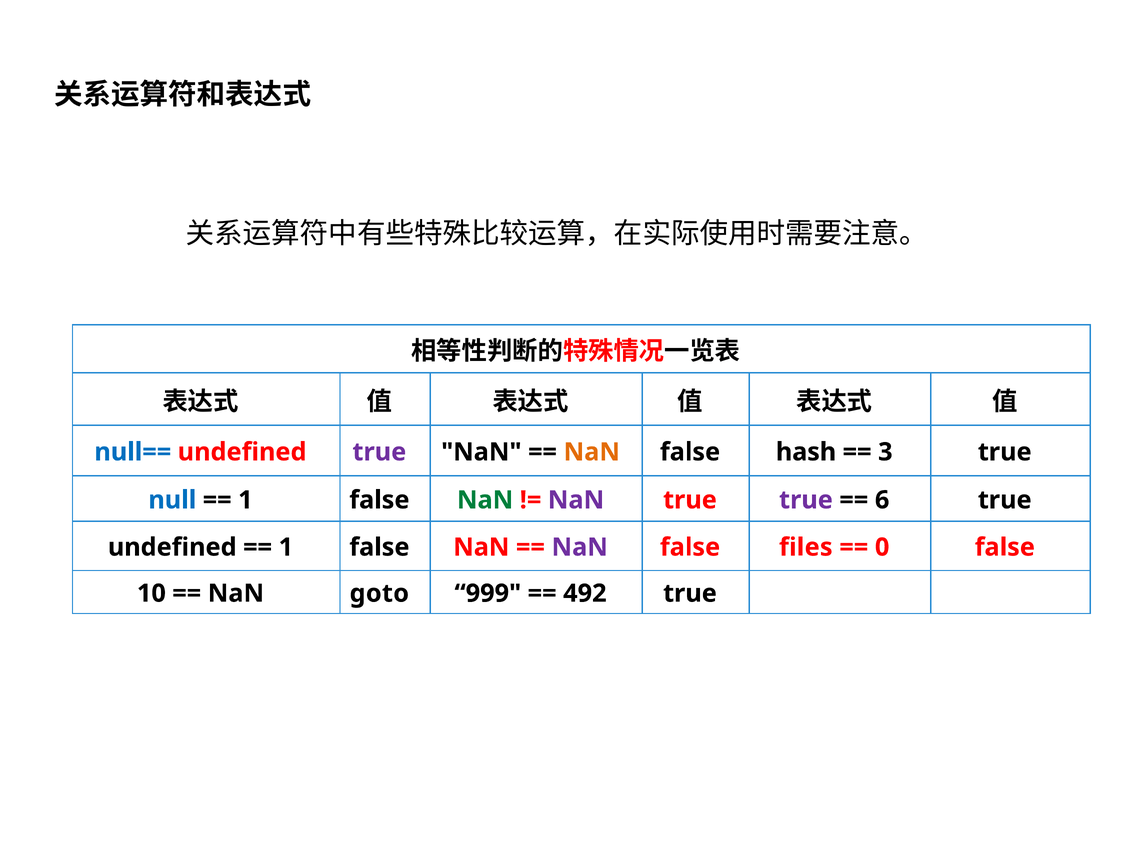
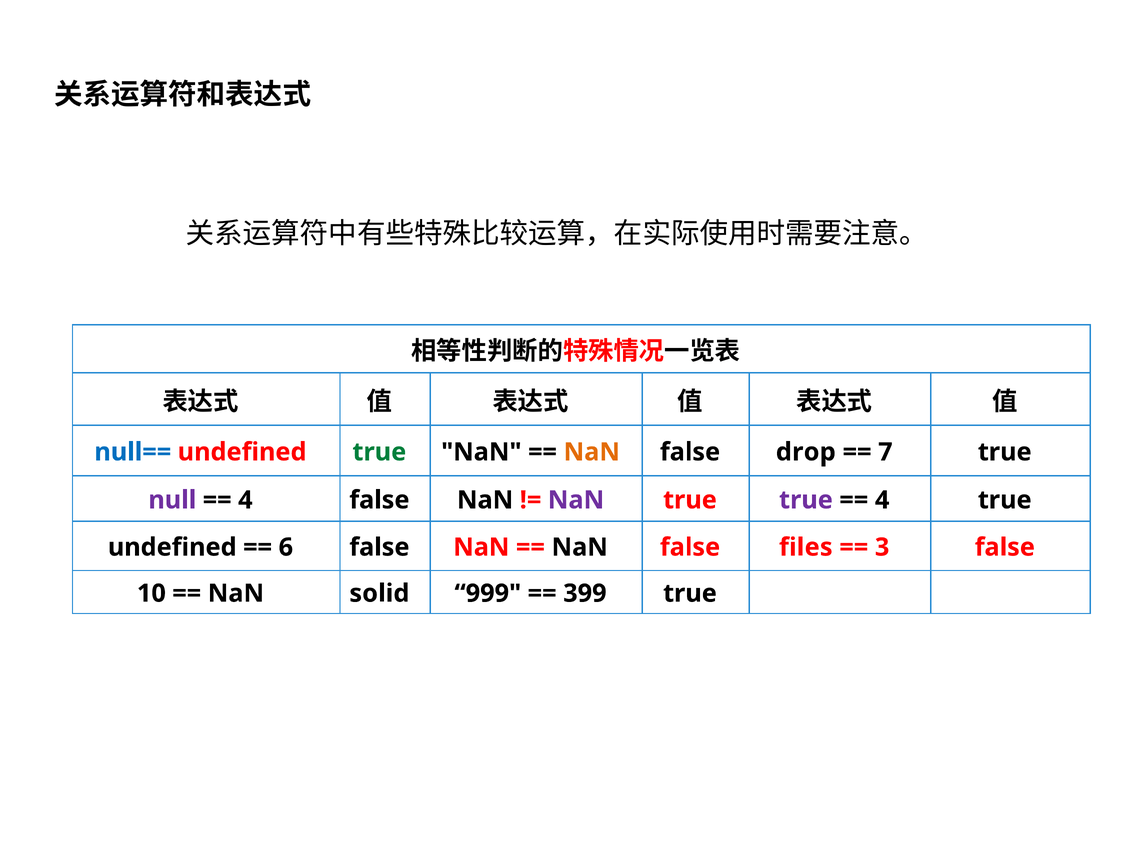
true at (379, 452) colour: purple -> green
hash: hash -> drop
3: 3 -> 7
null colour: blue -> purple
1 at (245, 500): 1 -> 4
NaN at (485, 500) colour: green -> black
6 at (882, 500): 6 -> 4
1 at (286, 547): 1 -> 6
NaN at (580, 547) colour: purple -> black
0: 0 -> 3
goto: goto -> solid
492: 492 -> 399
